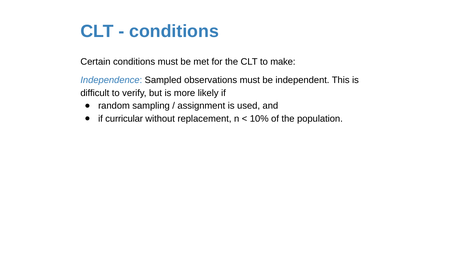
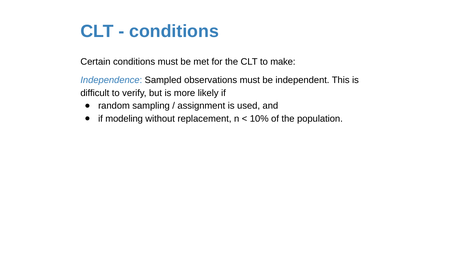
curricular: curricular -> modeling
